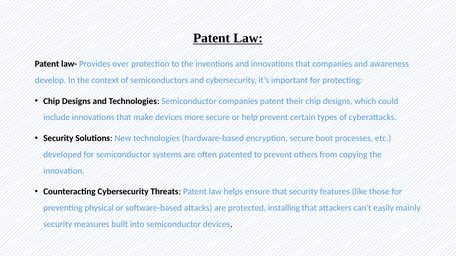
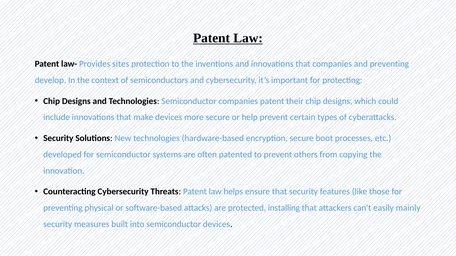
over: over -> sites
and awareness: awareness -> preventing
